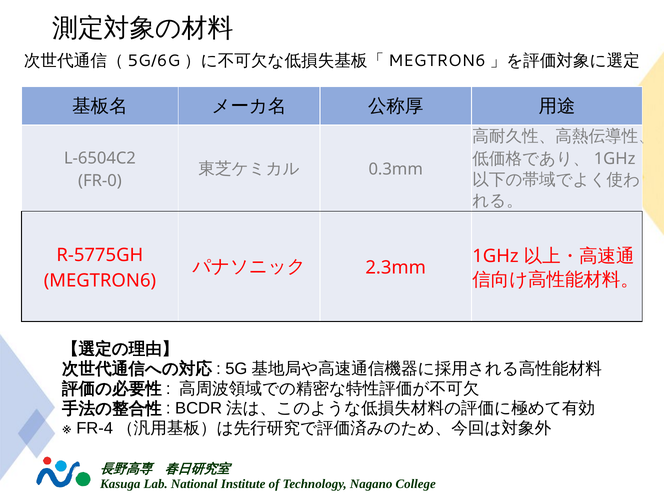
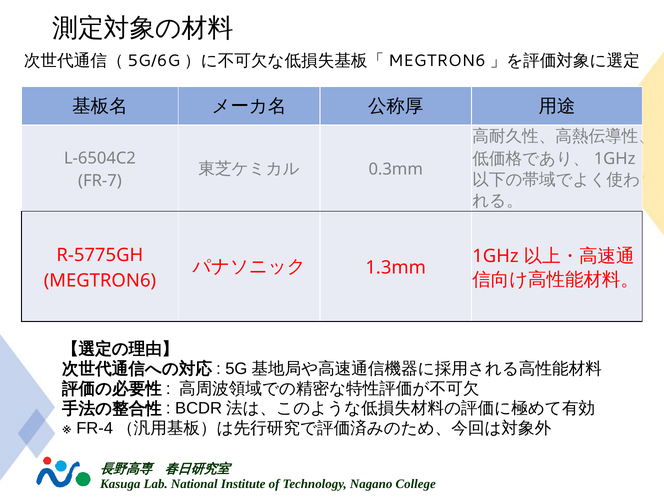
FR-0: FR-0 -> FR-7
2.3mm: 2.3mm -> 1.3mm
